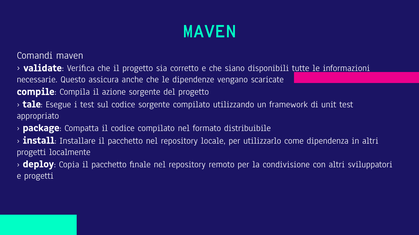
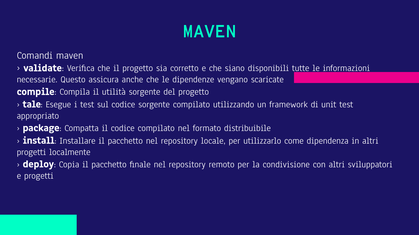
azione: azione -> utilità
